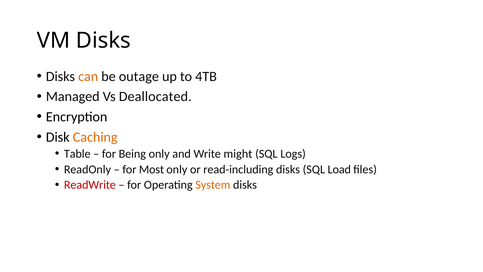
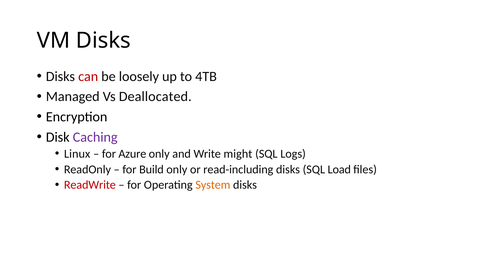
can colour: orange -> red
outage: outage -> loosely
Caching colour: orange -> purple
Table: Table -> Linux
Being: Being -> Azure
Most: Most -> Build
